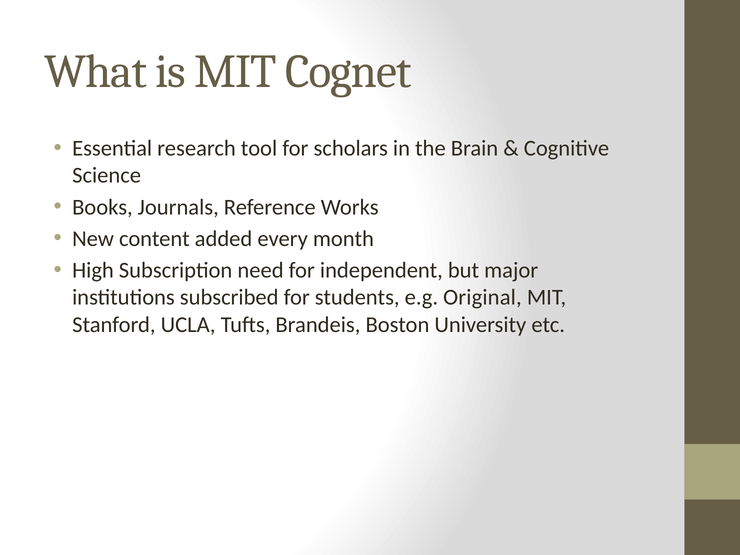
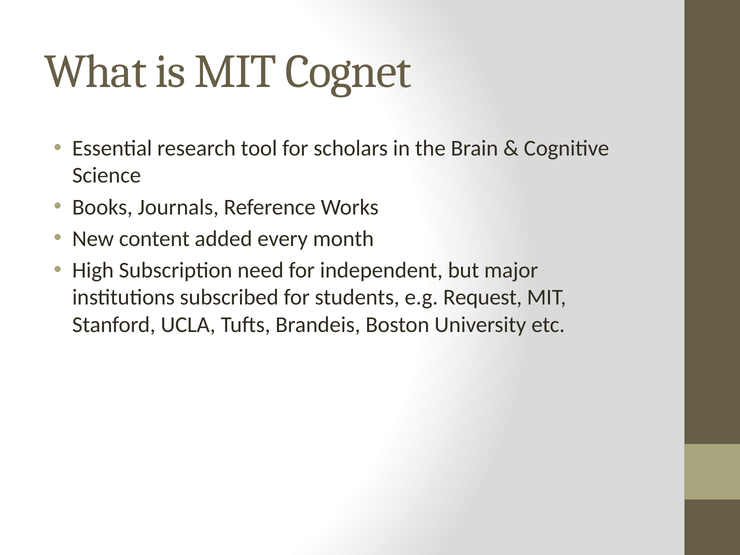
Original: Original -> Request
